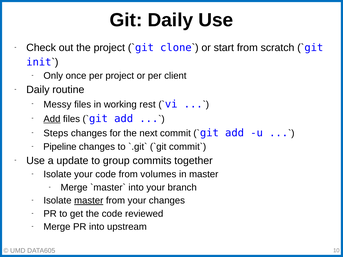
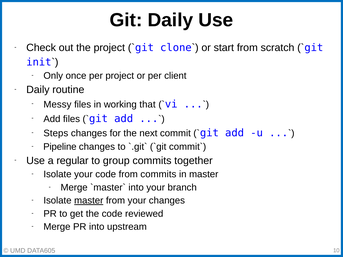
rest: rest -> that
Add at (52, 119) underline: present -> none
update: update -> regular
from volumes: volumes -> commits
